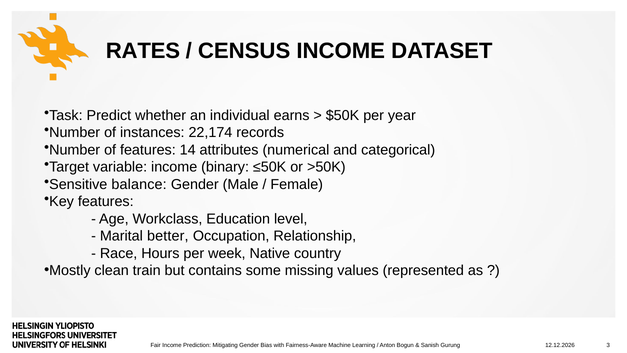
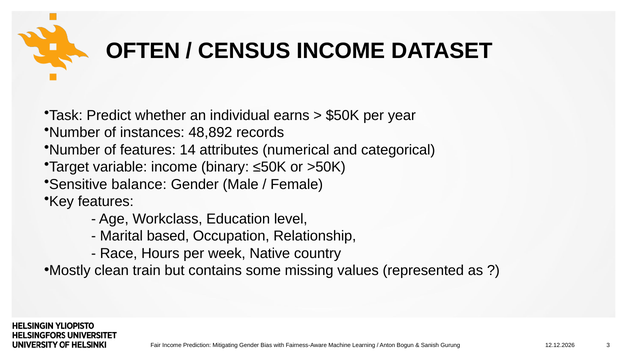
RATES: RATES -> OFTEN
22,174: 22,174 -> 48,892
better: better -> based
